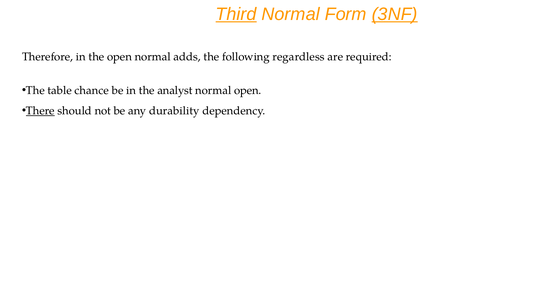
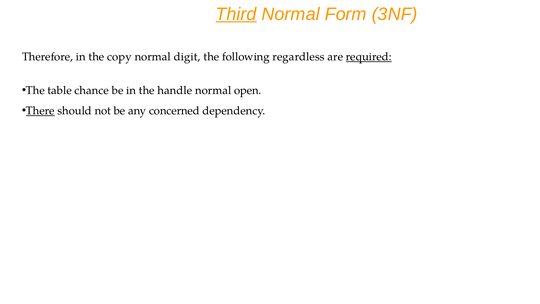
3NF underline: present -> none
the open: open -> copy
adds: adds -> digit
required underline: none -> present
analyst: analyst -> handle
durability: durability -> concerned
